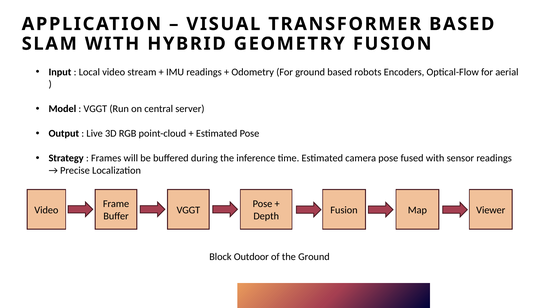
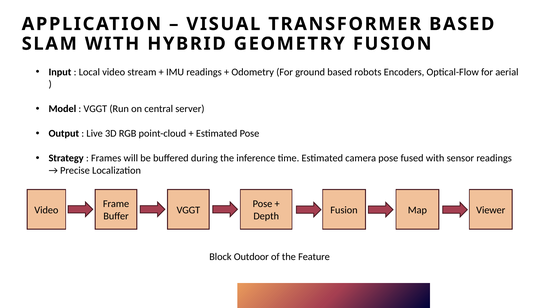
the Ground: Ground -> Feature
